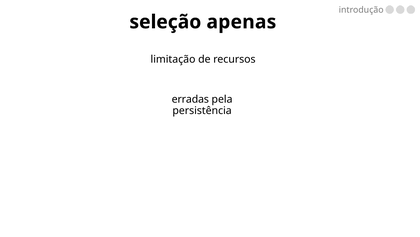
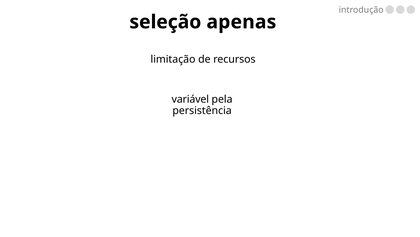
erradas: erradas -> variável
